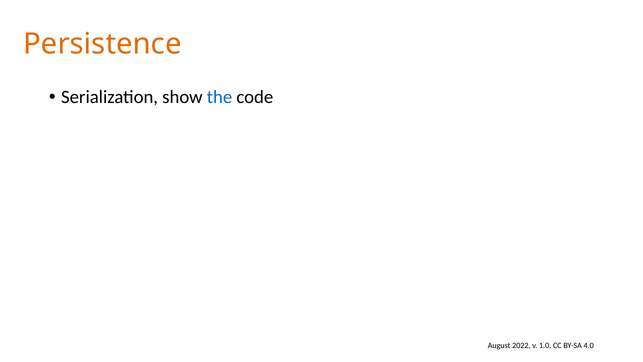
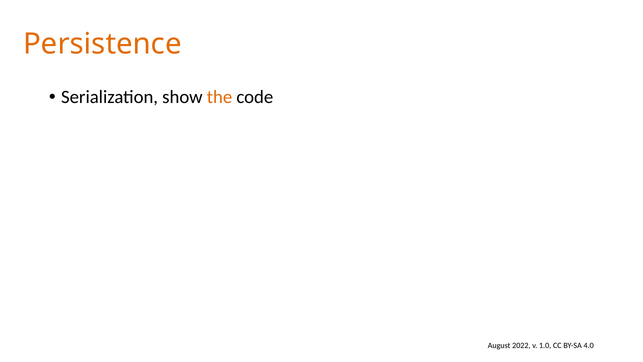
the colour: blue -> orange
